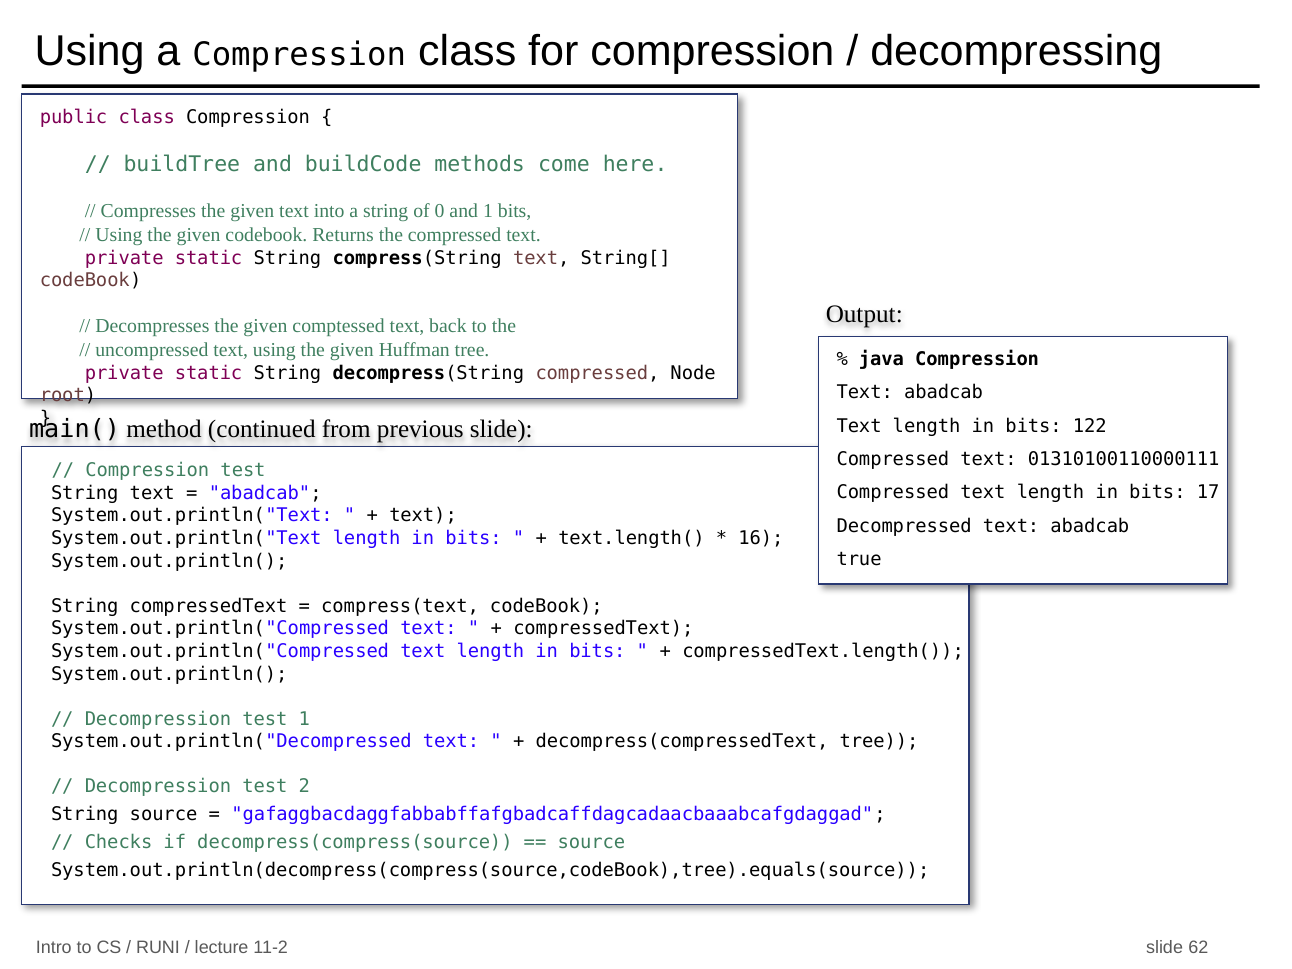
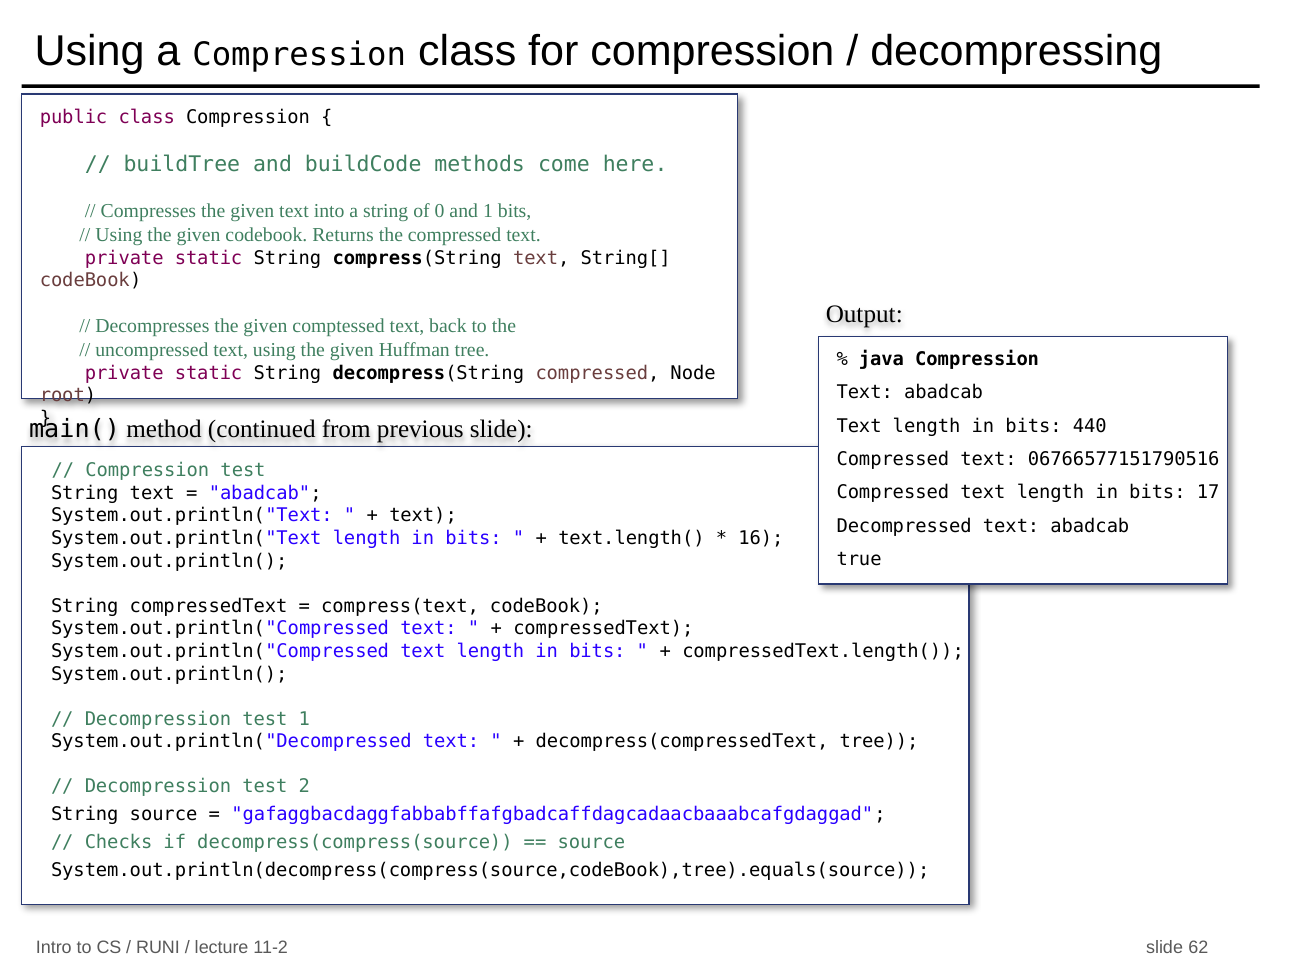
122: 122 -> 440
01310100110000111: 01310100110000111 -> 06766577151790516
